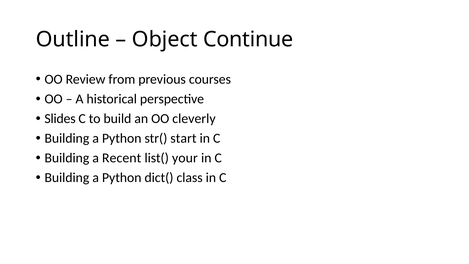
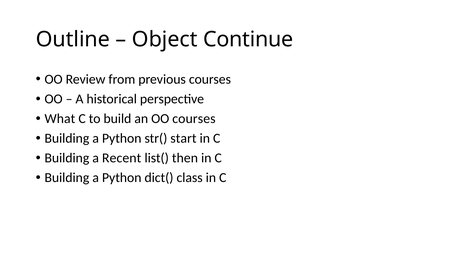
Slides: Slides -> What
OO cleverly: cleverly -> courses
your: your -> then
